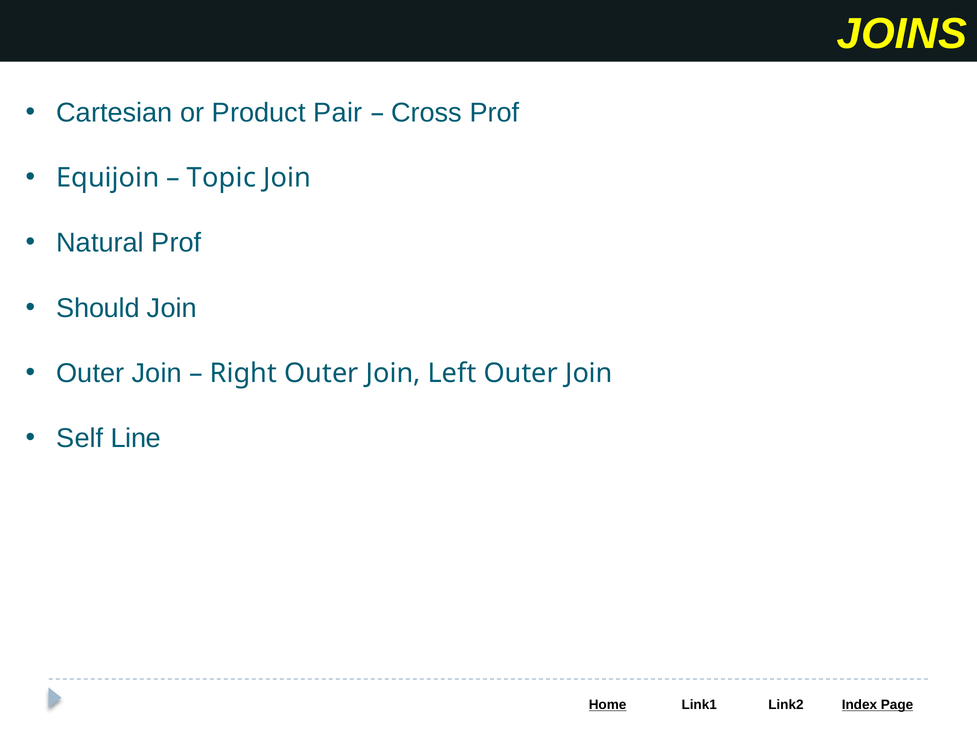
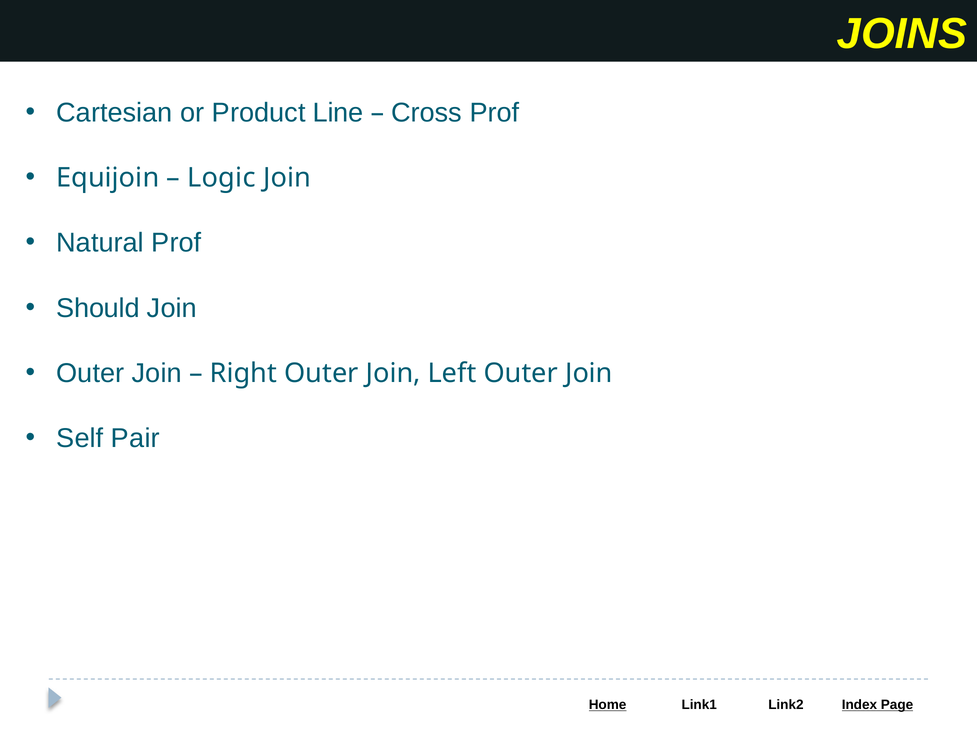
Pair: Pair -> Line
Topic: Topic -> Logic
Line: Line -> Pair
